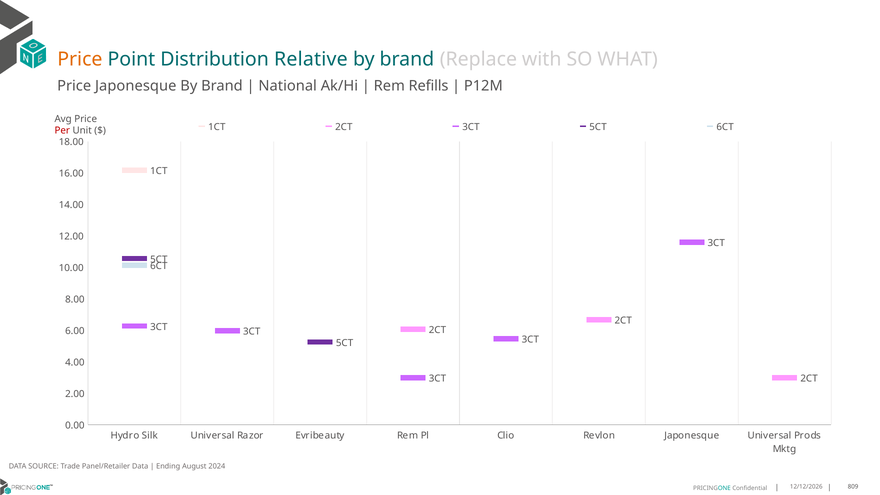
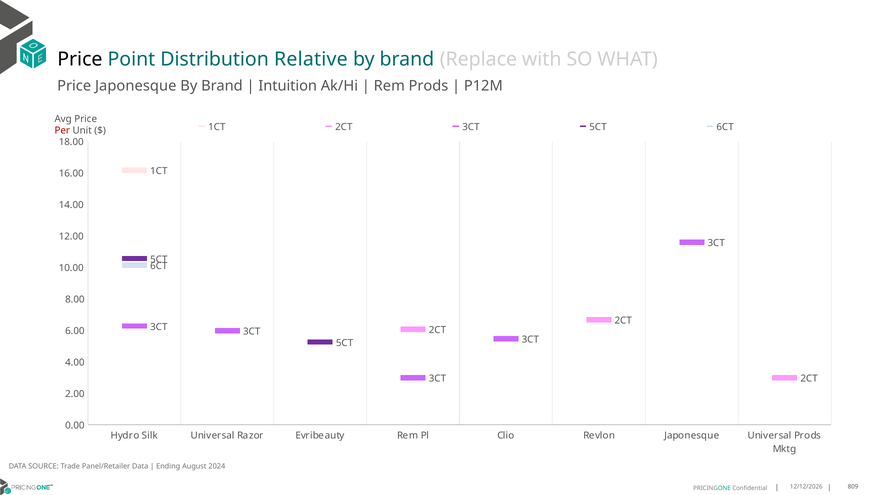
Price at (80, 59) colour: orange -> black
National: National -> Intuition
Rem Refills: Refills -> Prods
